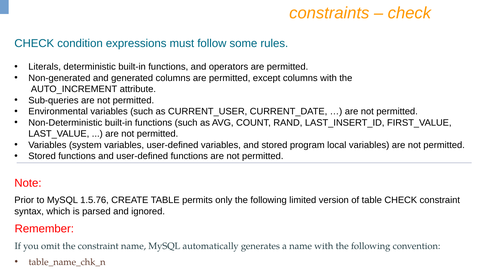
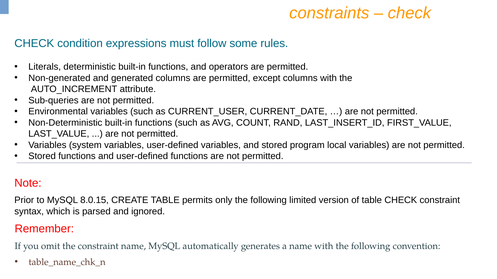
1.5.76: 1.5.76 -> 8.0.15
